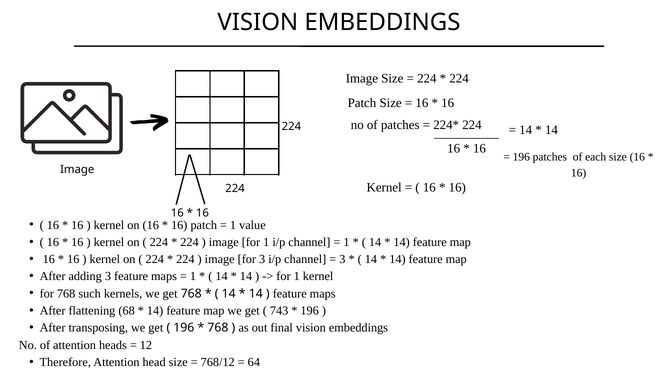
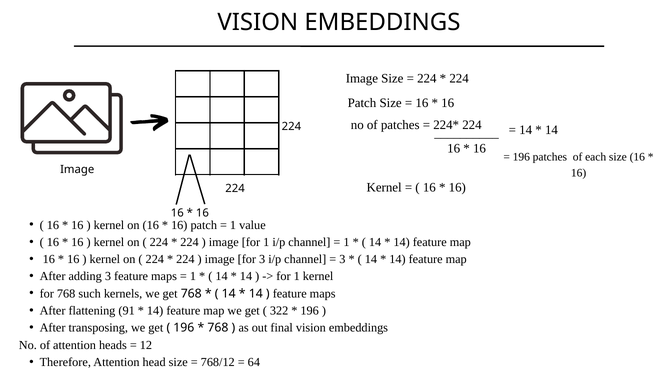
68: 68 -> 91
743: 743 -> 322
